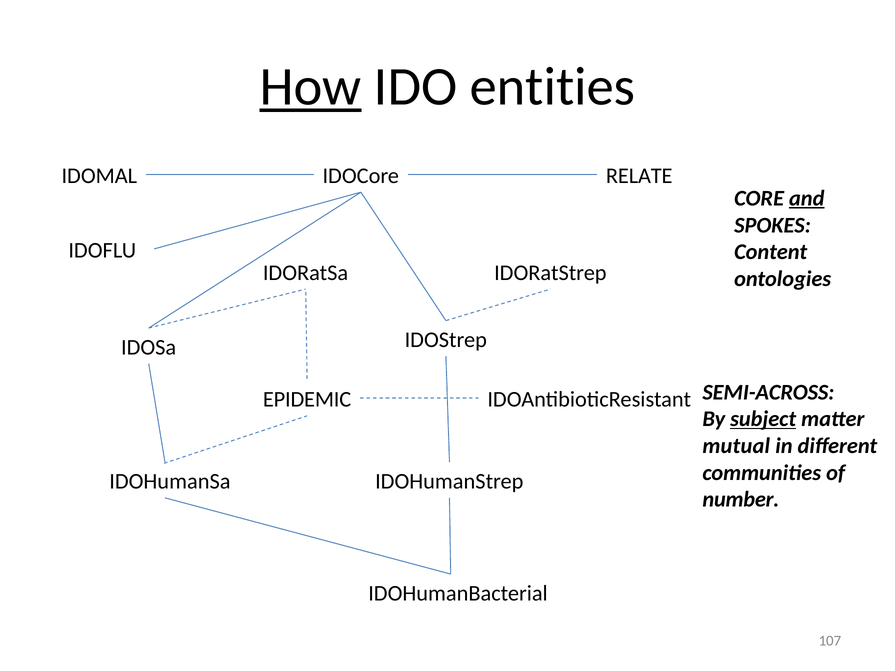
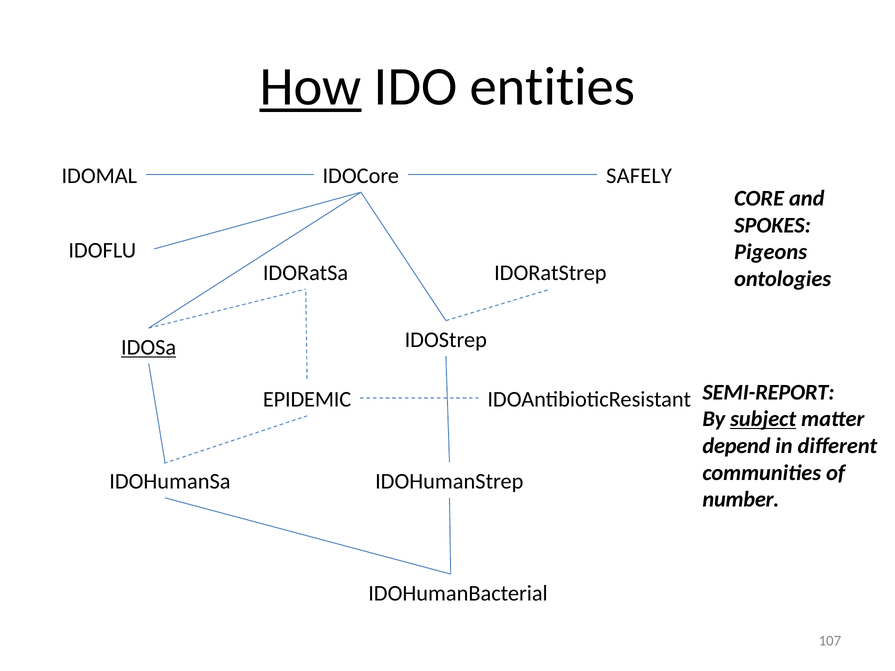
RELATE: RELATE -> SAFELY
and underline: present -> none
Content: Content -> Pigeons
IDOSa underline: none -> present
SEMI-ACROSS: SEMI-ACROSS -> SEMI-REPORT
mutual: mutual -> depend
